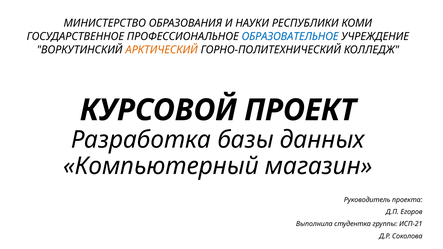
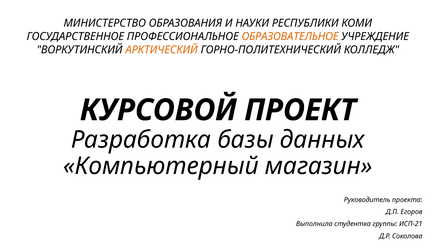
ОБРАЗОВАТЕЛЬНОЕ colour: blue -> orange
